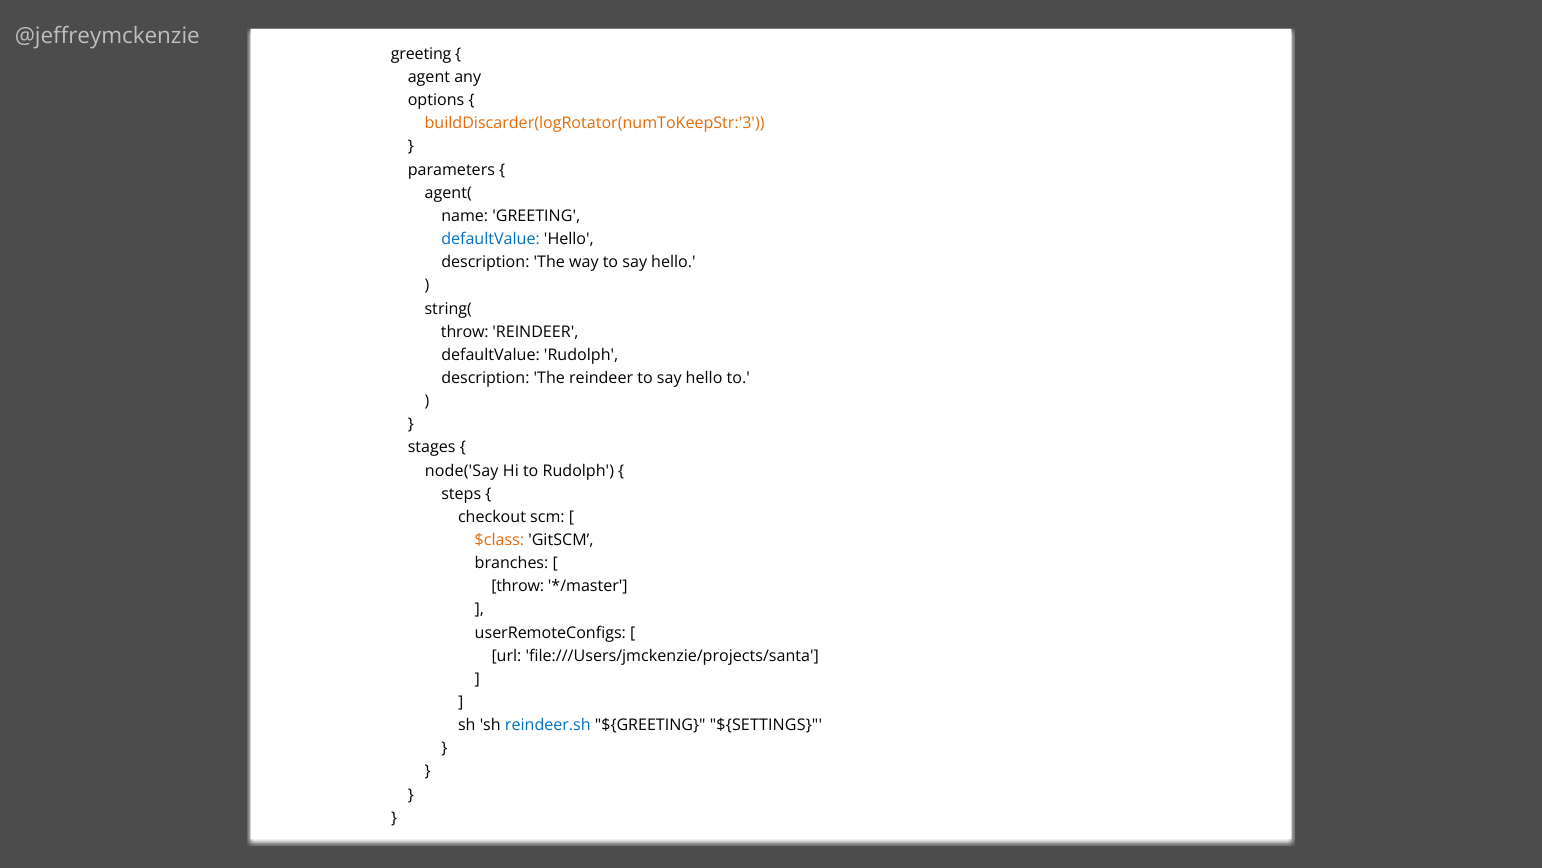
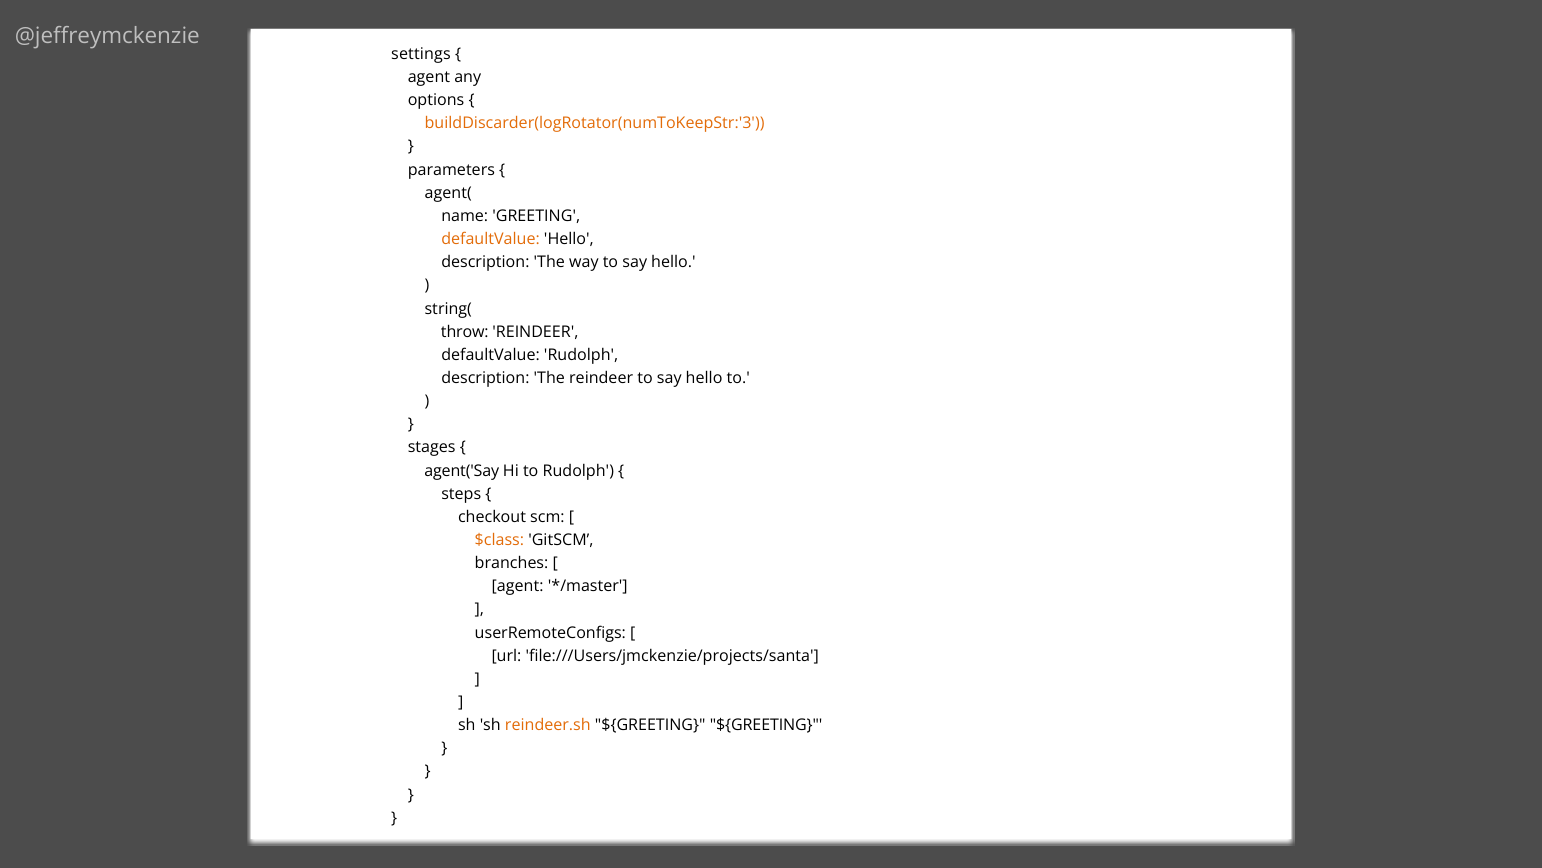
greeting at (421, 54): greeting -> settings
defaultValue at (491, 239) colour: blue -> orange
node('Say: node('Say -> agent('Say
throw at (518, 586): throw -> agent
reindeer.sh colour: blue -> orange
${GREETING ${SETTINGS: ${SETTINGS -> ${GREETING
